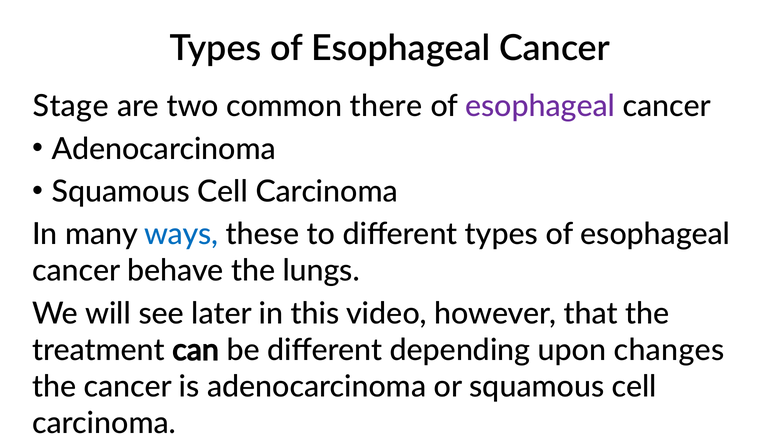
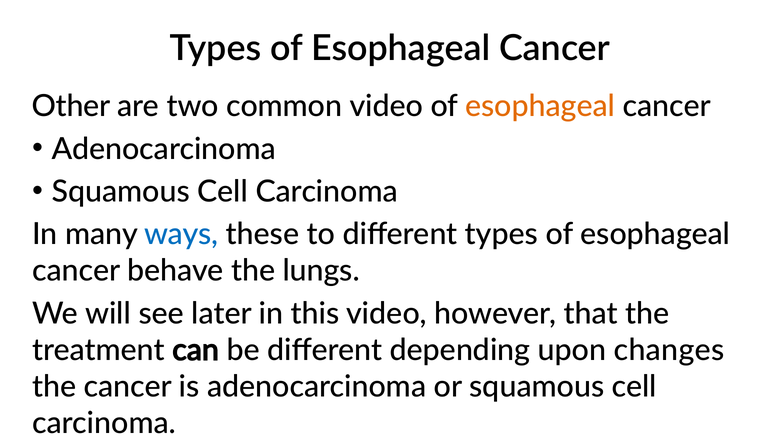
Stage: Stage -> Other
common there: there -> video
esophageal at (540, 106) colour: purple -> orange
